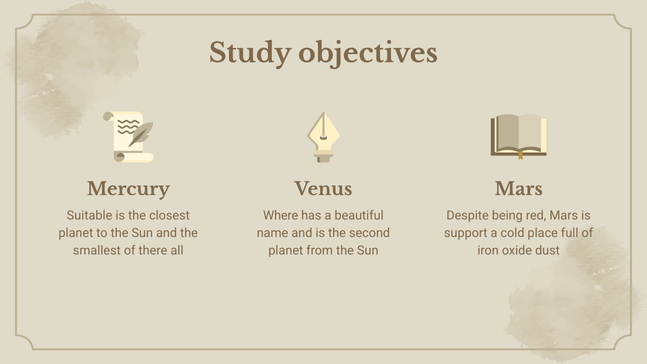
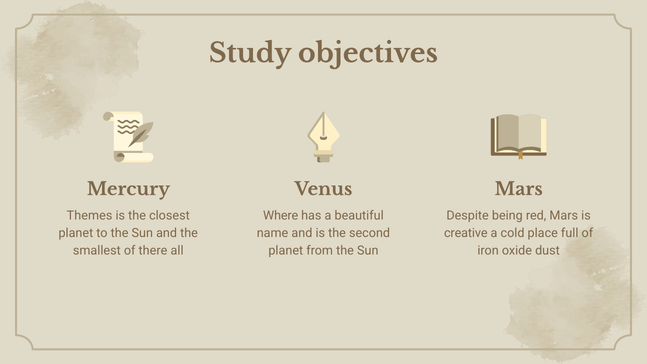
Suitable: Suitable -> Themes
support: support -> creative
